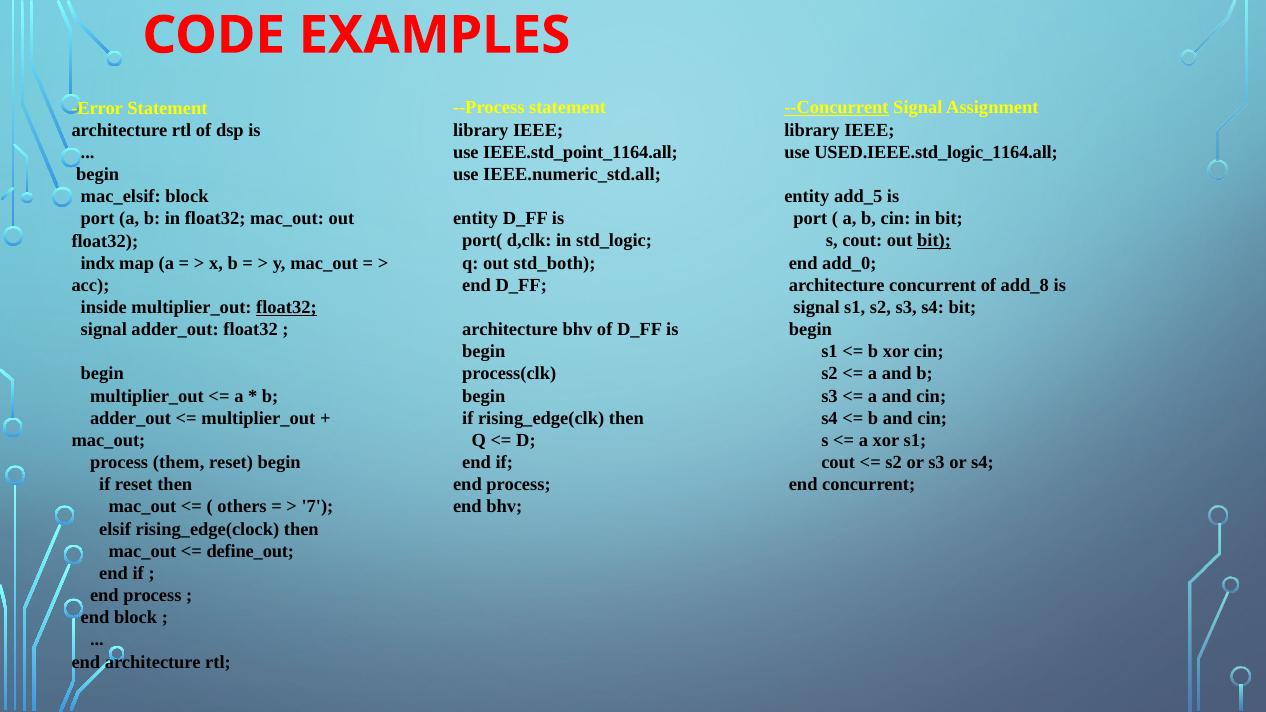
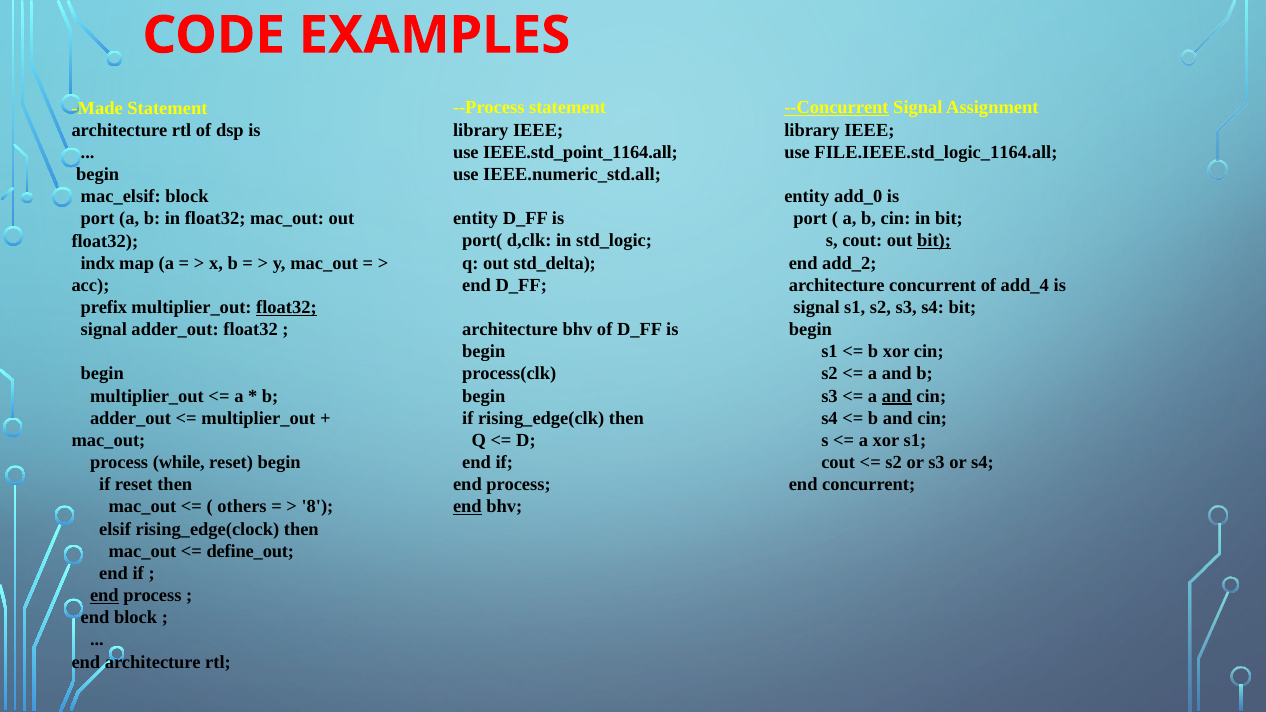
Error: Error -> Made
USED.IEEE.std_logic_1164.all: USED.IEEE.std_logic_1164.all -> FILE.IEEE.std_logic_1164.all
add_5: add_5 -> add_0
std_both: std_both -> std_delta
add_0: add_0 -> add_2
add_8: add_8 -> add_4
inside: inside -> prefix
and at (897, 396) underline: none -> present
them: them -> while
end at (467, 507) underline: none -> present
7: 7 -> 8
end at (104, 596) underline: none -> present
